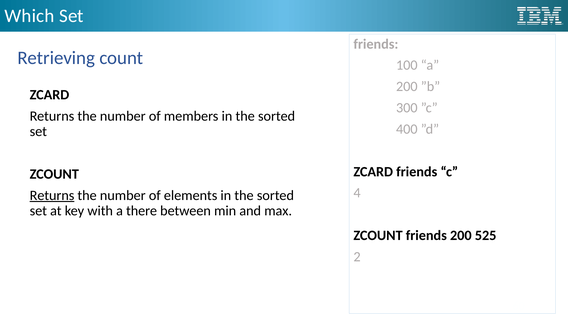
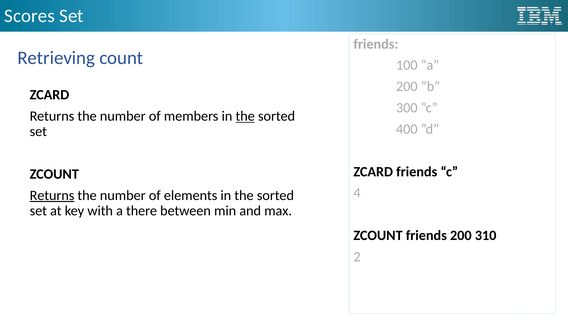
Which: Which -> Scores
the at (245, 116) underline: none -> present
525: 525 -> 310
